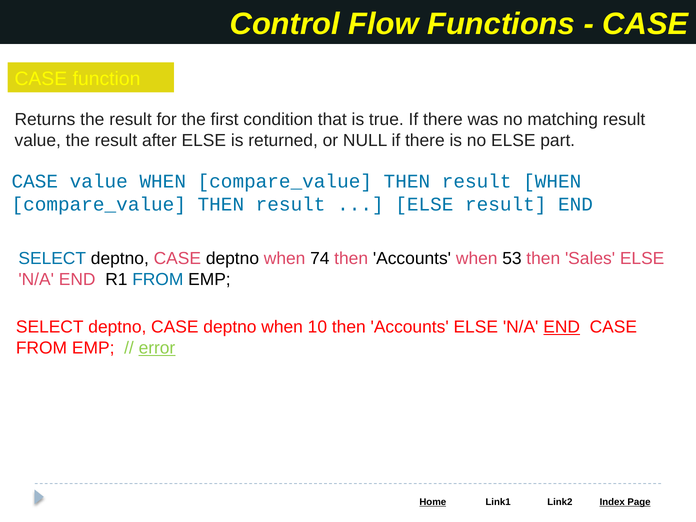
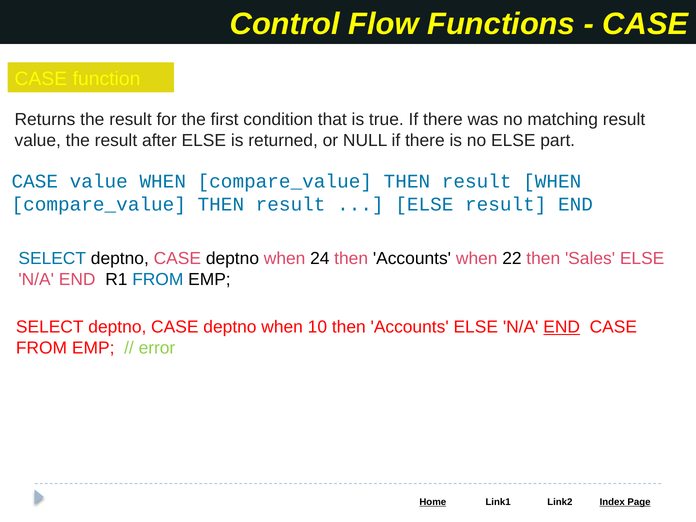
74: 74 -> 24
53: 53 -> 22
error underline: present -> none
